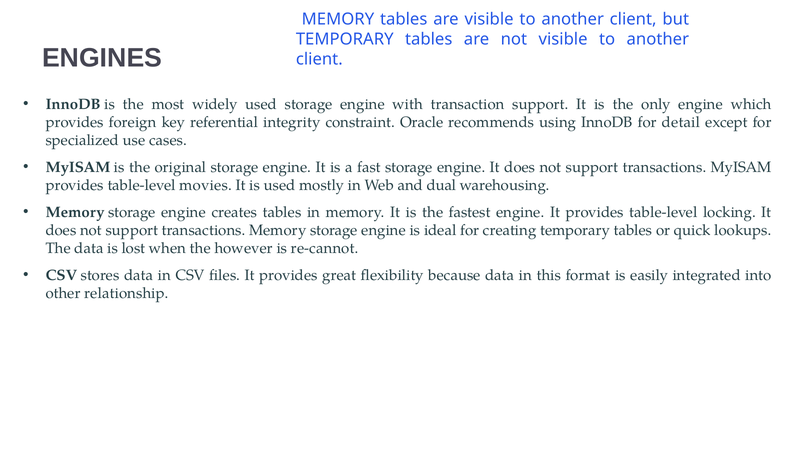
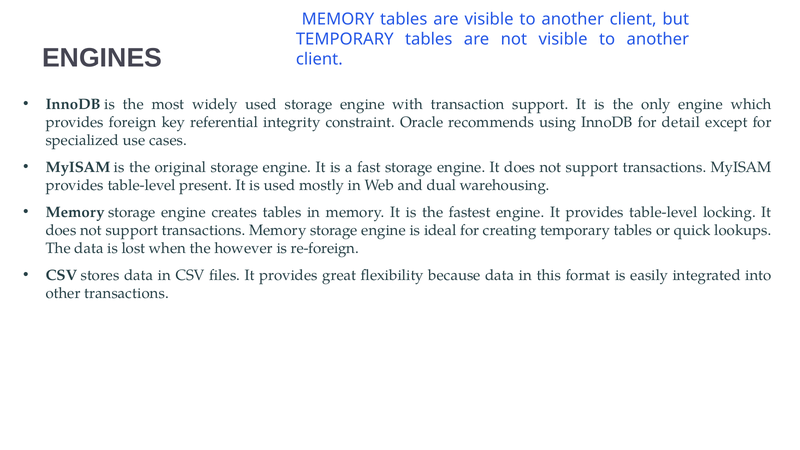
movies: movies -> present
re-cannot: re-cannot -> re-foreign
other relationship: relationship -> transactions
